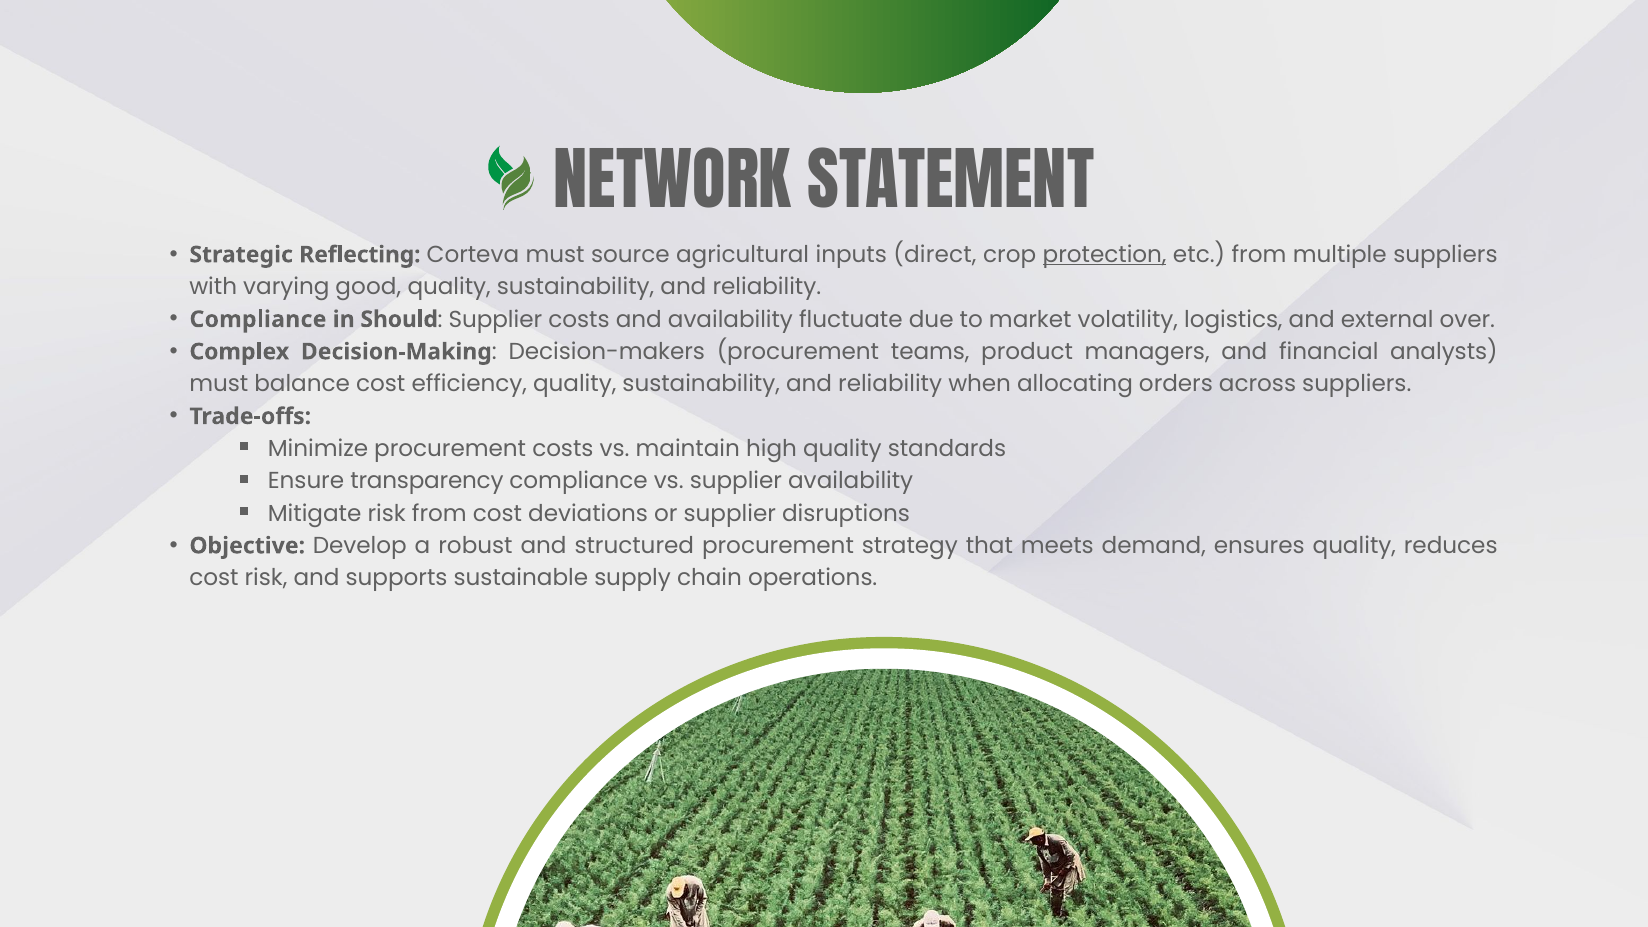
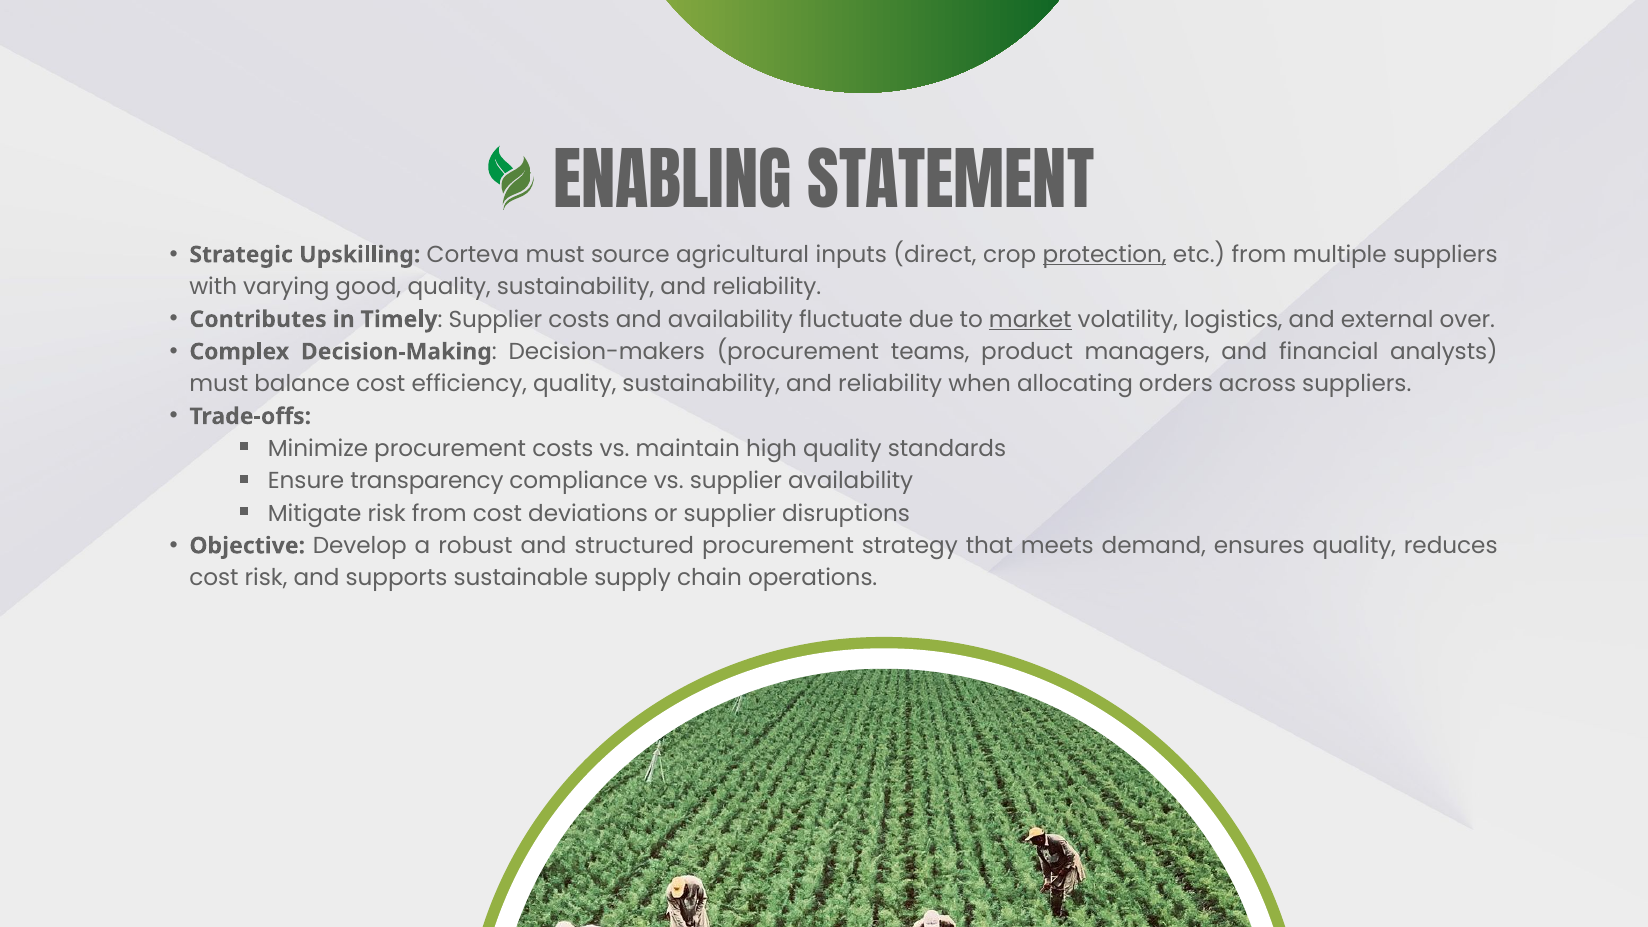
NETWORK: NETWORK -> ENABLING
Reflecting: Reflecting -> Upskilling
Compliance at (258, 319): Compliance -> Contributes
Should: Should -> Timely
market underline: none -> present
